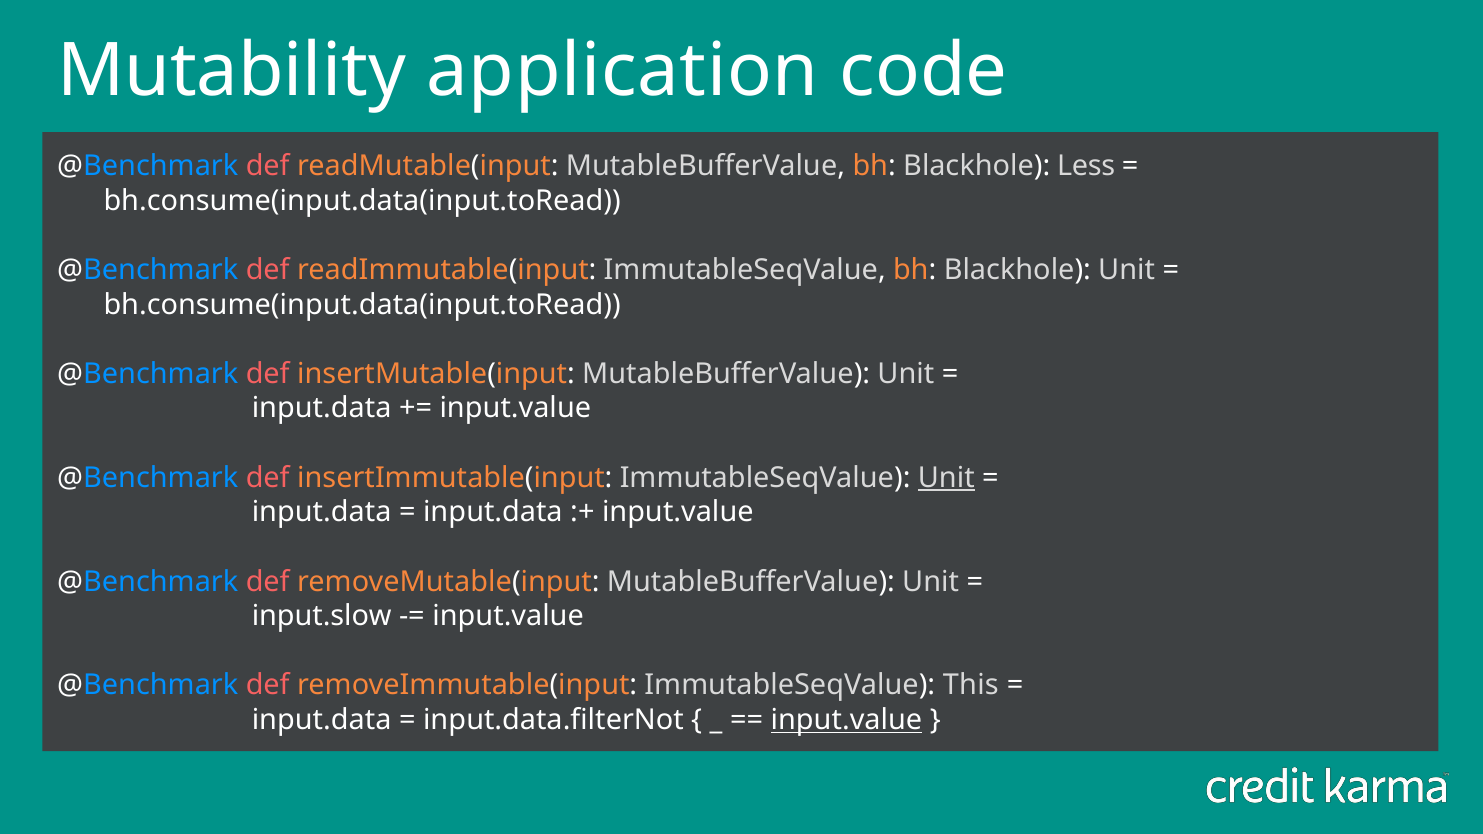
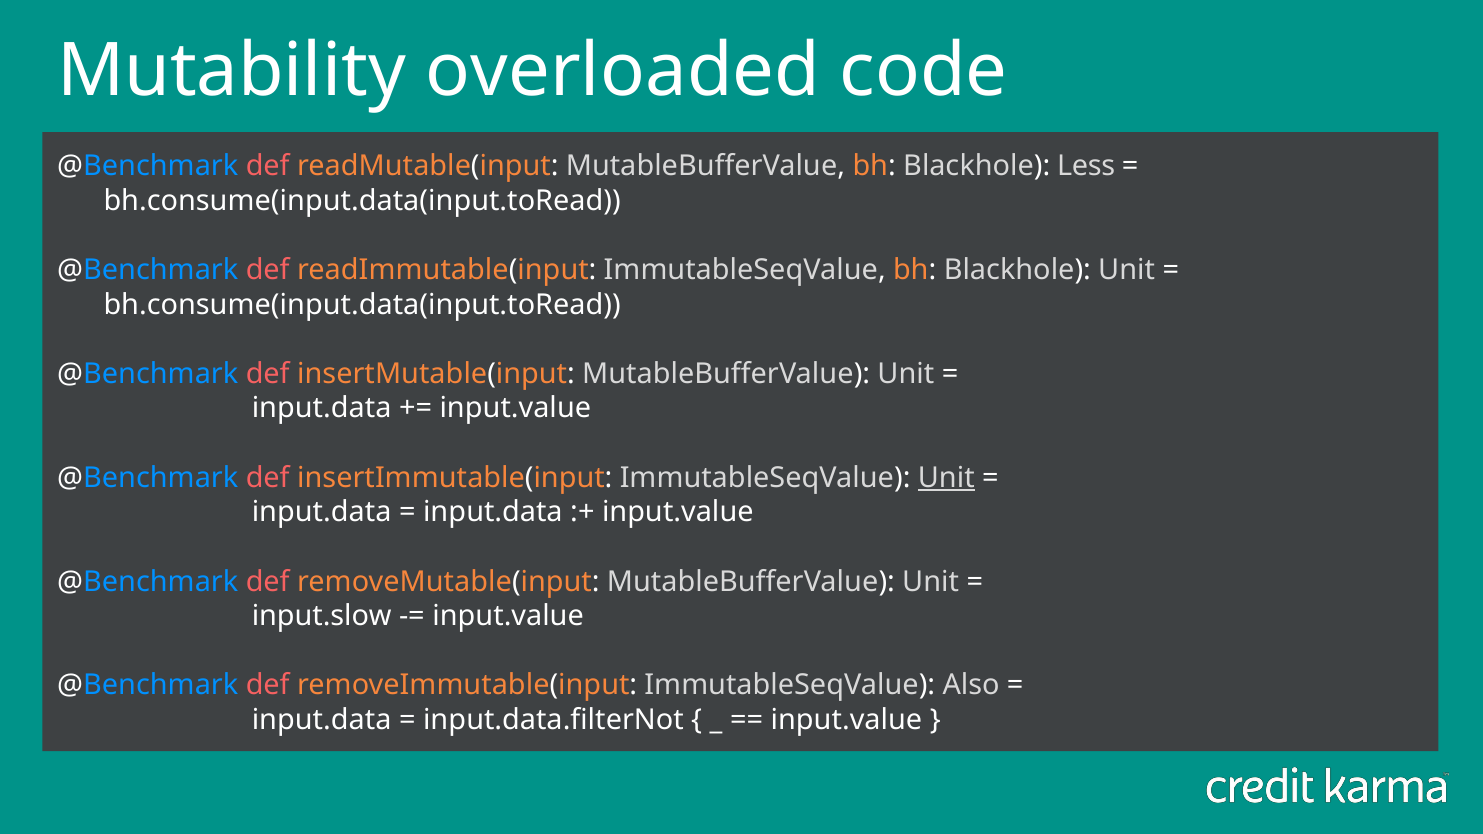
application: application -> overloaded
This: This -> Also
input.value at (846, 720) underline: present -> none
